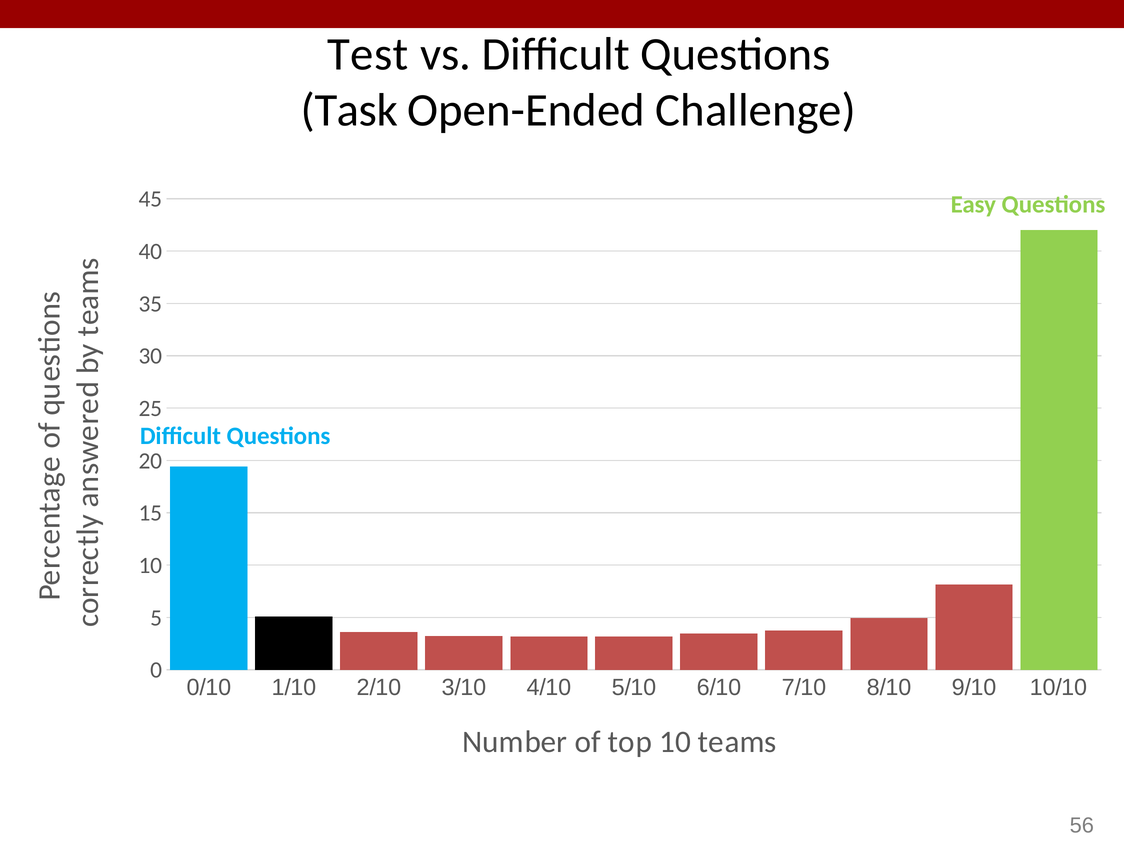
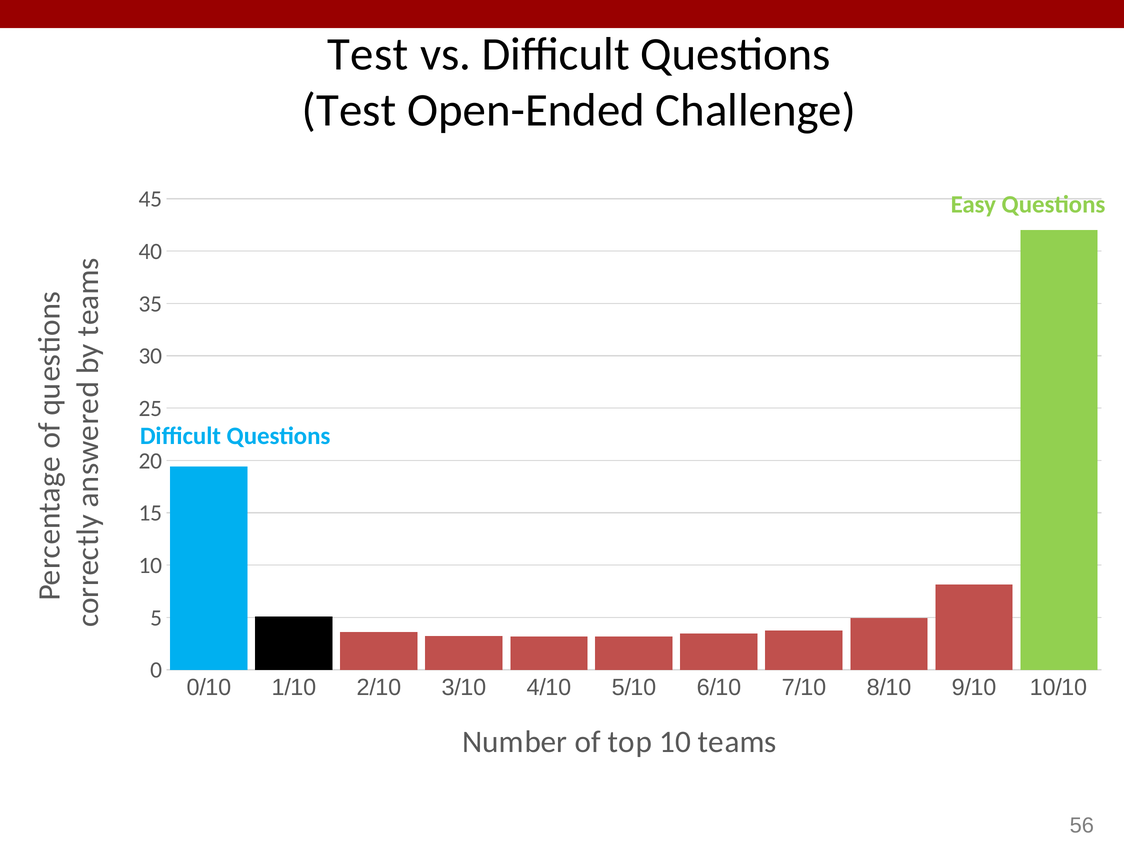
Task at (349, 110): Task -> Test
